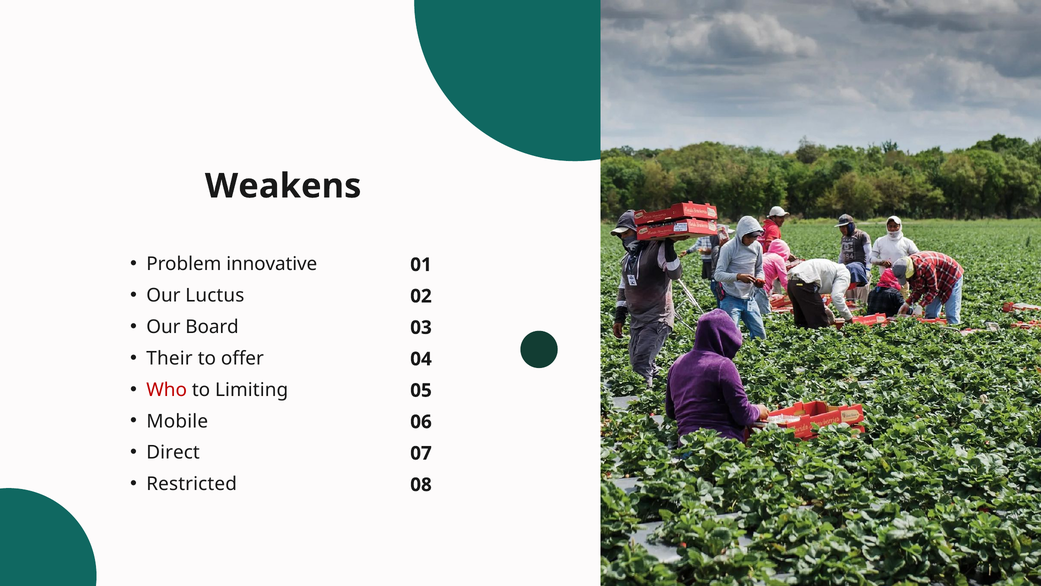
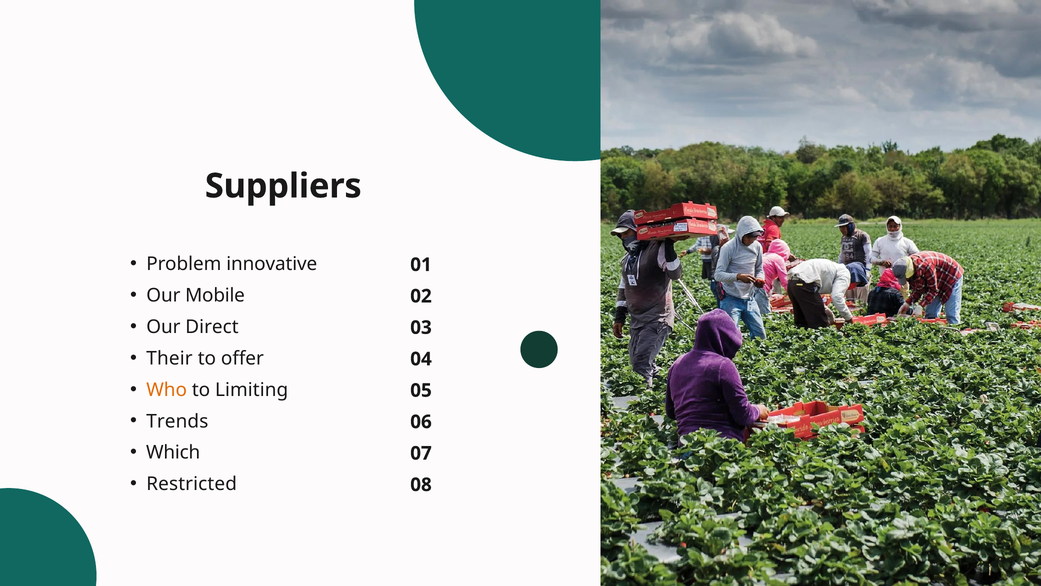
Weakens: Weakens -> Suppliers
Luctus: Luctus -> Mobile
Board: Board -> Direct
Who colour: red -> orange
Mobile: Mobile -> Trends
Direct: Direct -> Which
